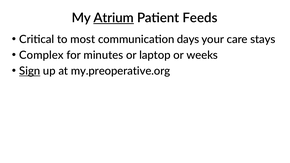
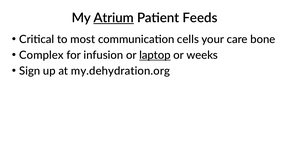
days: days -> cells
stays: stays -> bone
minutes: minutes -> infusion
laptop underline: none -> present
Sign underline: present -> none
my.preoperative.org: my.preoperative.org -> my.dehydration.org
